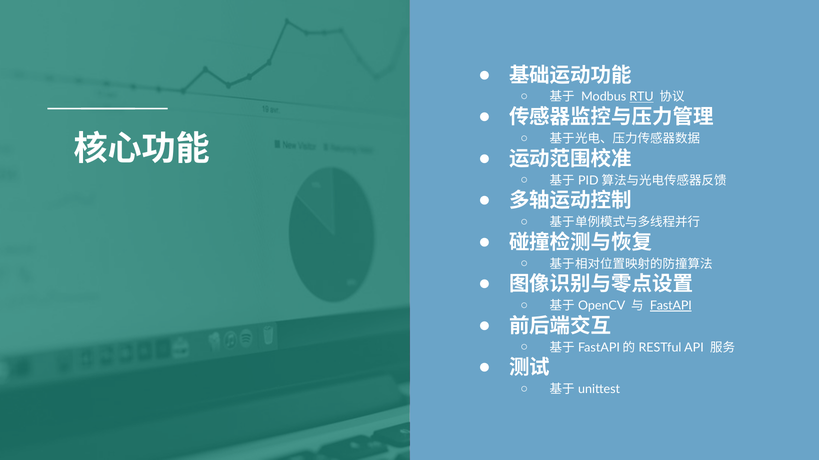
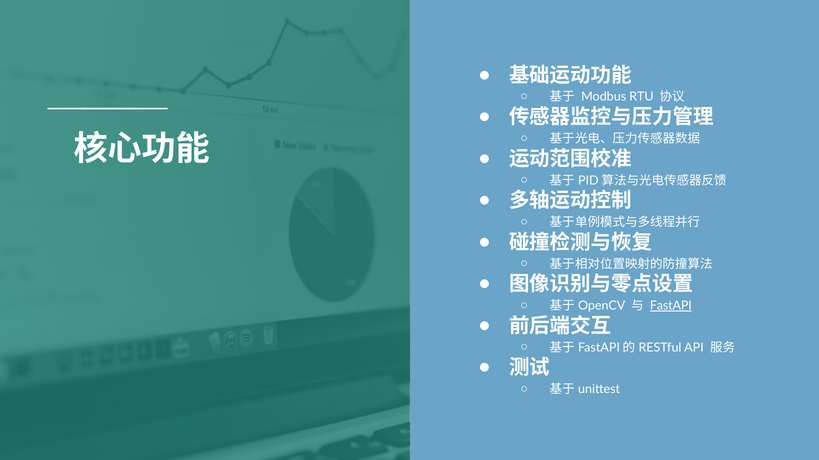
RTU underline: present -> none
